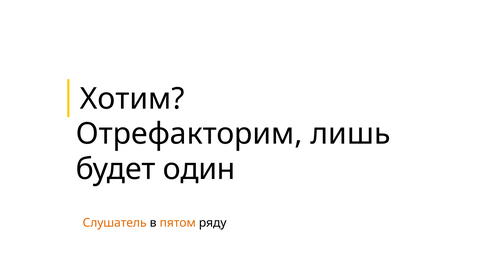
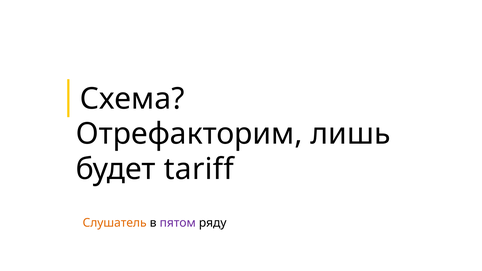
Хотим: Хотим -> Схема
один: один -> tariff
пятом colour: orange -> purple
